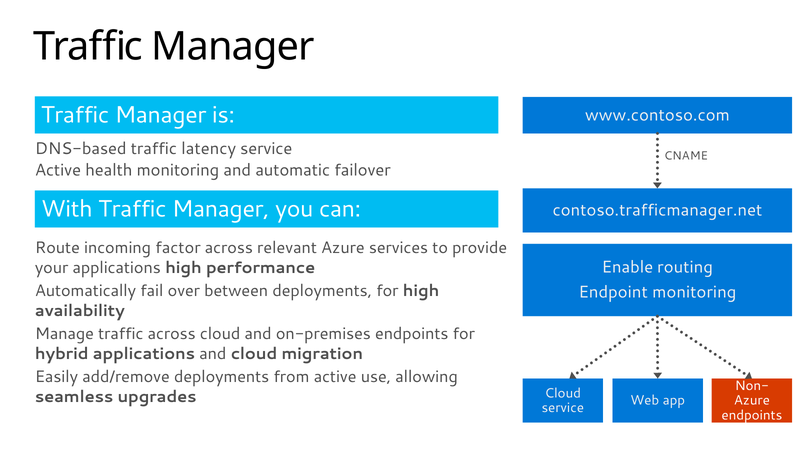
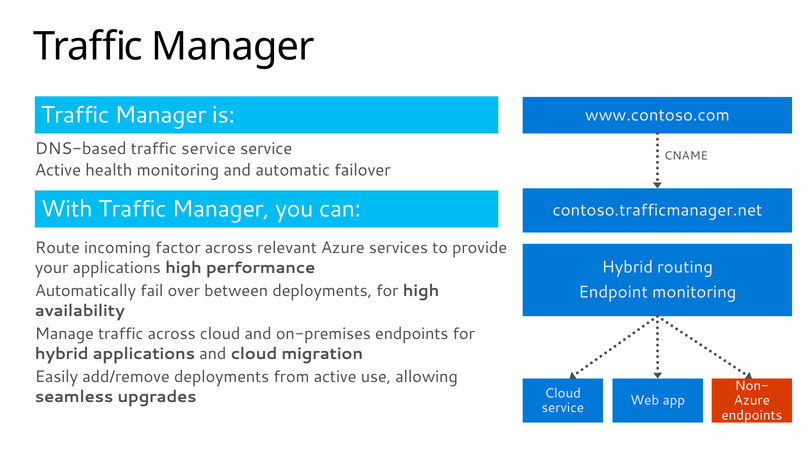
traffic latency: latency -> service
Enable at (627, 267): Enable -> Hybrid
